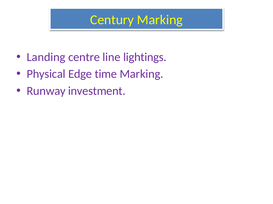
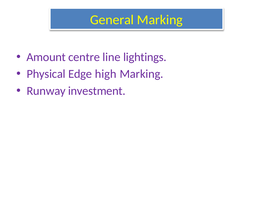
Century: Century -> General
Landing: Landing -> Amount
time: time -> high
